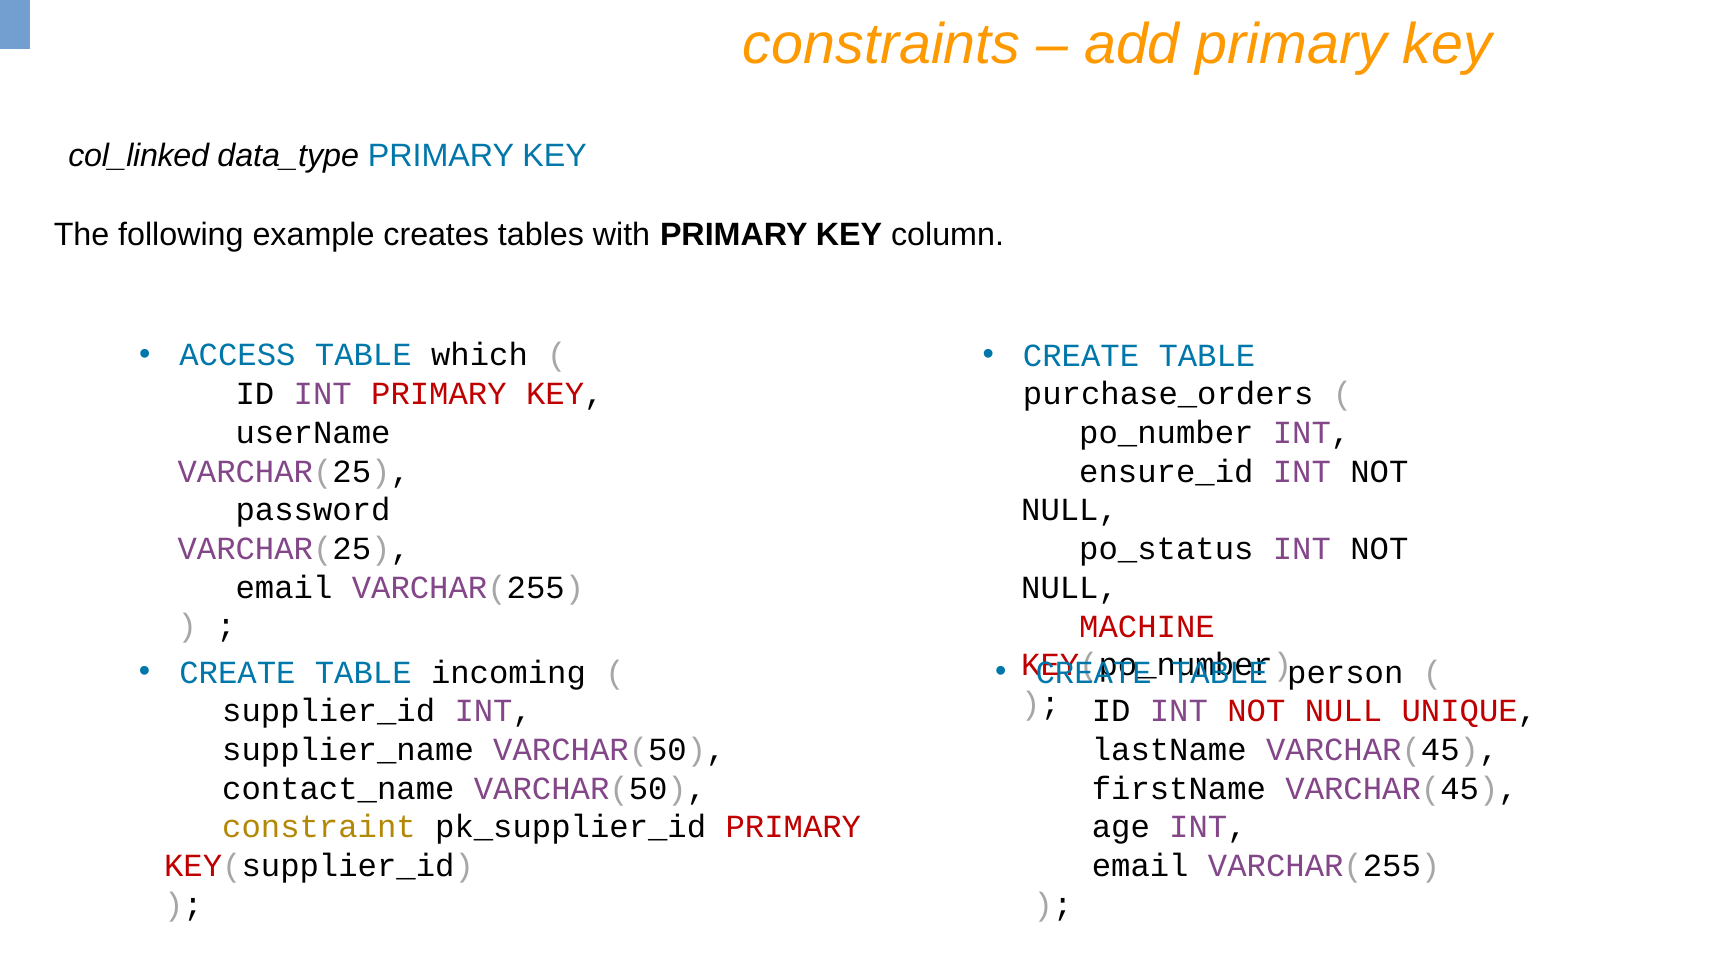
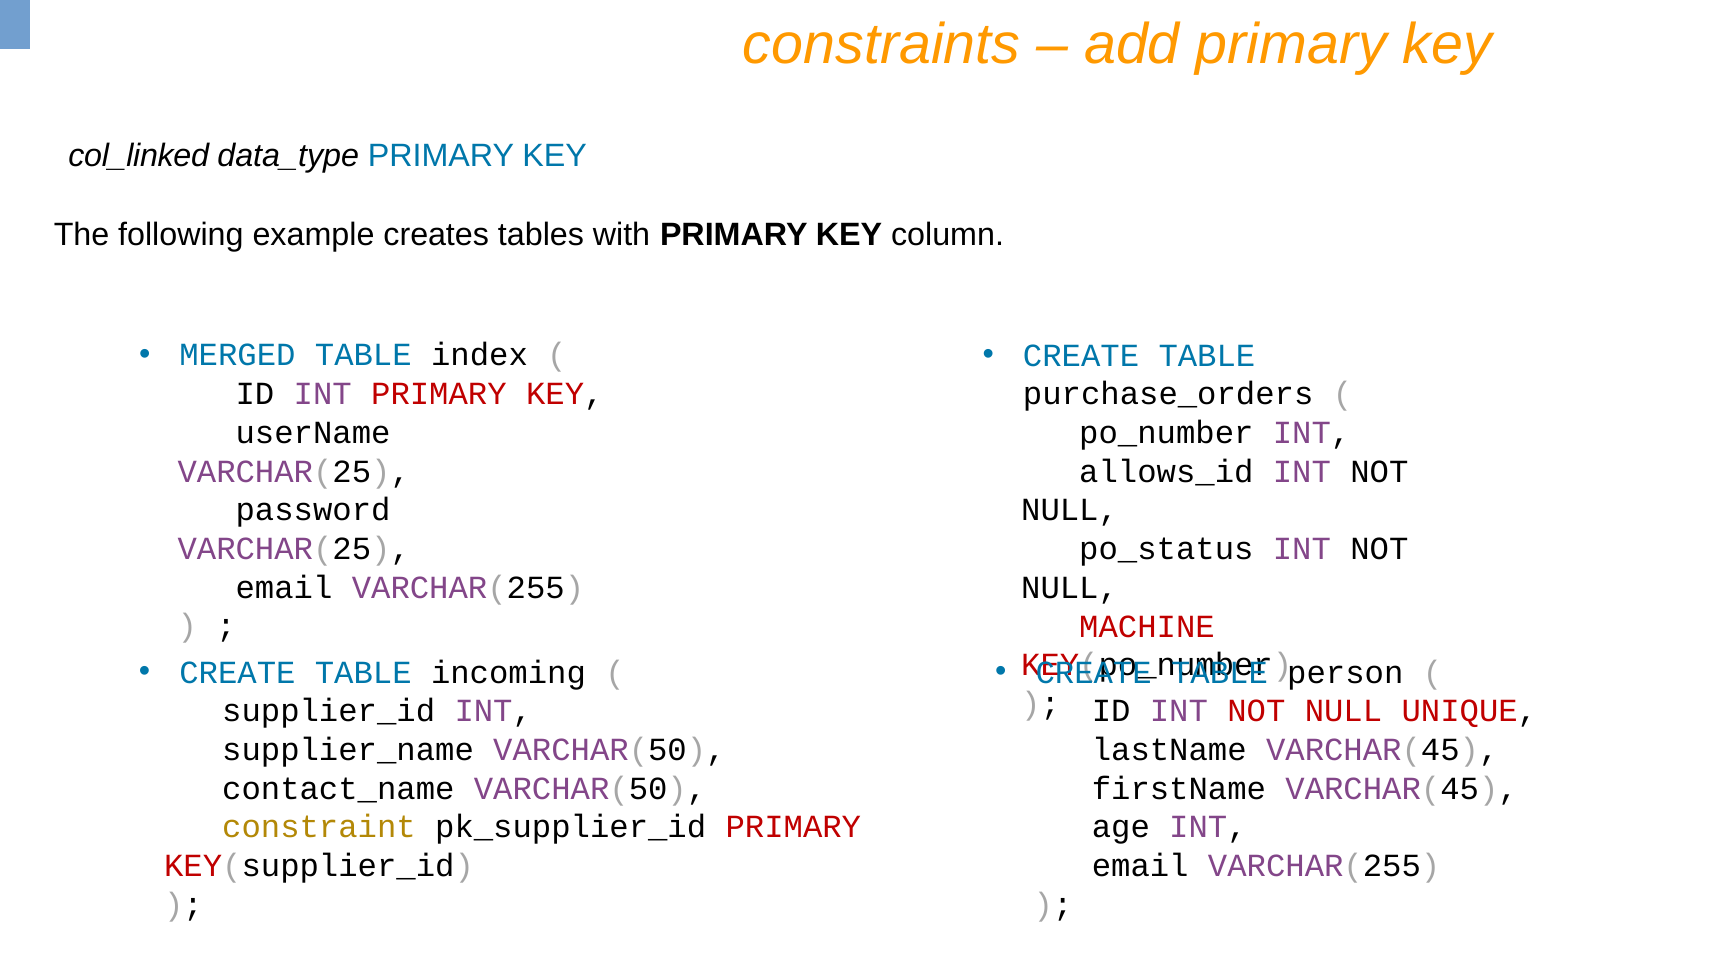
ACCESS: ACCESS -> MERGED
which: which -> index
ensure_id: ensure_id -> allows_id
